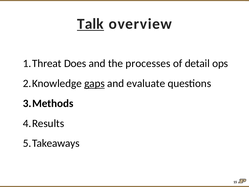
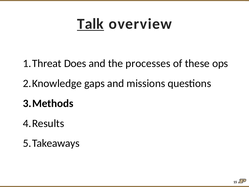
detail: detail -> these
gaps underline: present -> none
evaluate: evaluate -> missions
